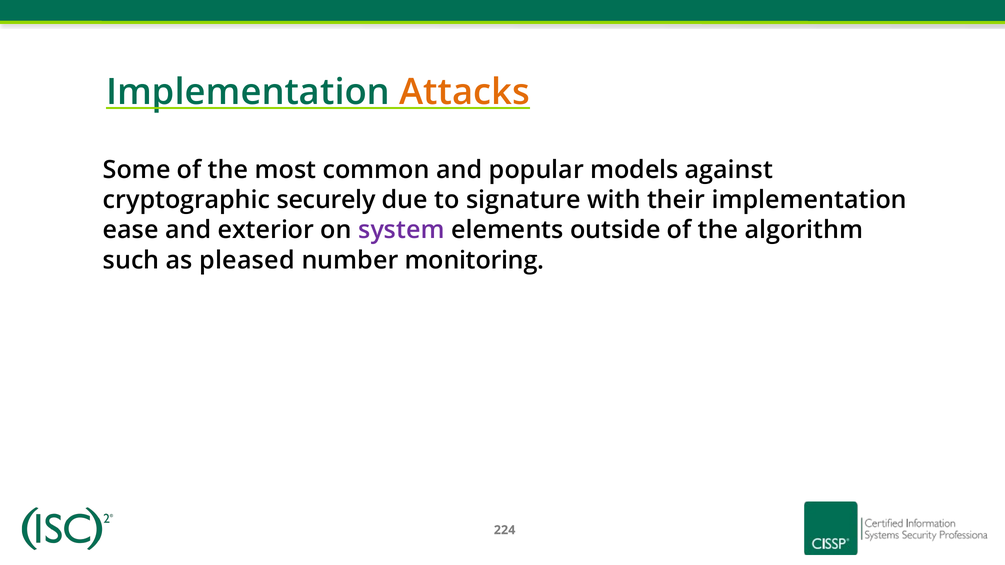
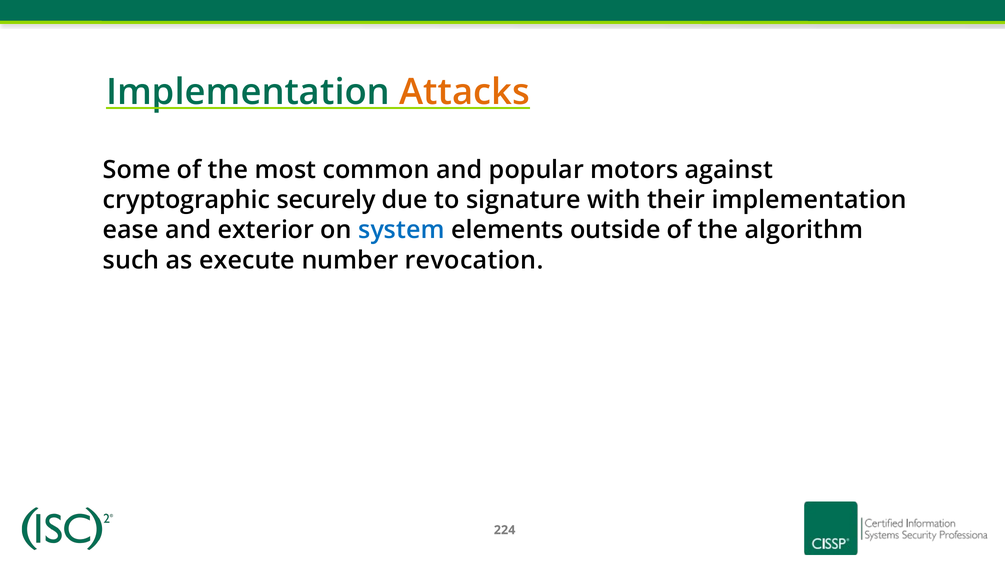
models: models -> motors
system colour: purple -> blue
pleased: pleased -> execute
monitoring: monitoring -> revocation
